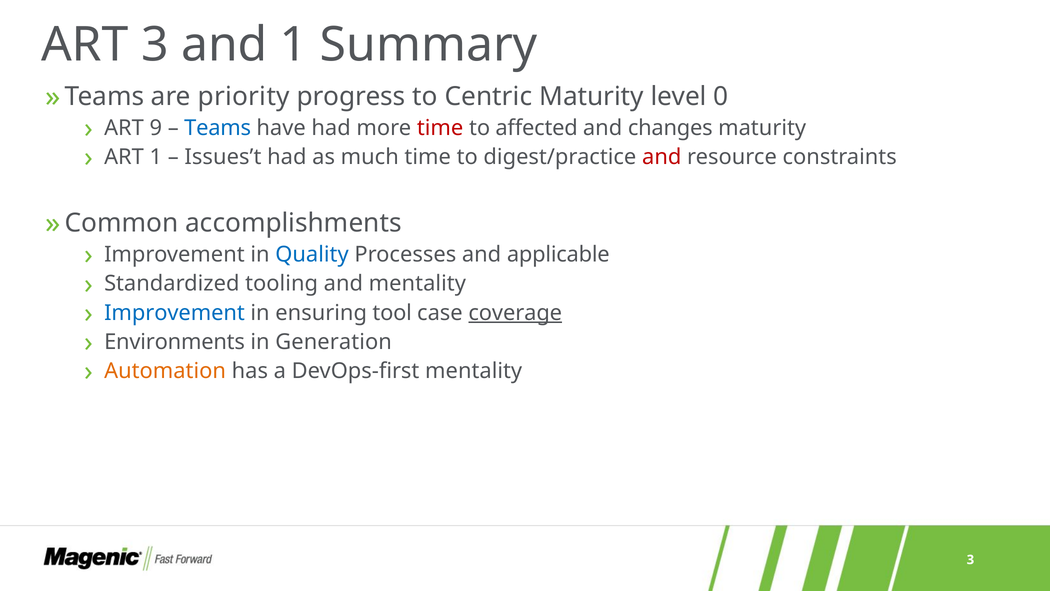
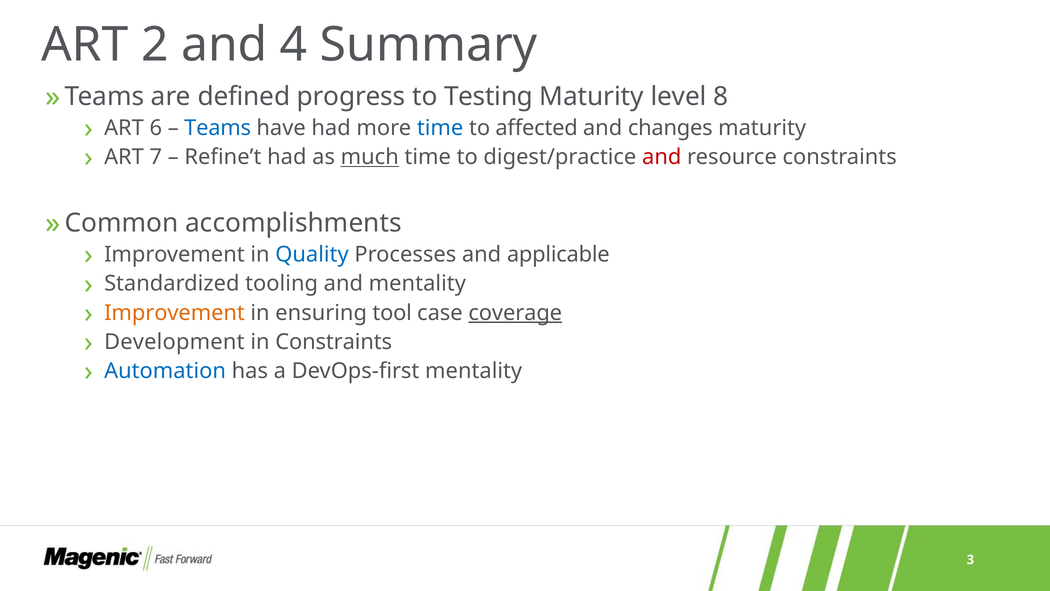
ART 3: 3 -> 2
and 1: 1 -> 4
priority: priority -> defined
Centric: Centric -> Testing
0: 0 -> 8
9: 9 -> 6
time at (440, 128) colour: red -> blue
ART 1: 1 -> 7
Issues’t: Issues’t -> Refine’t
much underline: none -> present
Improvement at (174, 313) colour: blue -> orange
Environments: Environments -> Development
in Generation: Generation -> Constraints
Automation colour: orange -> blue
